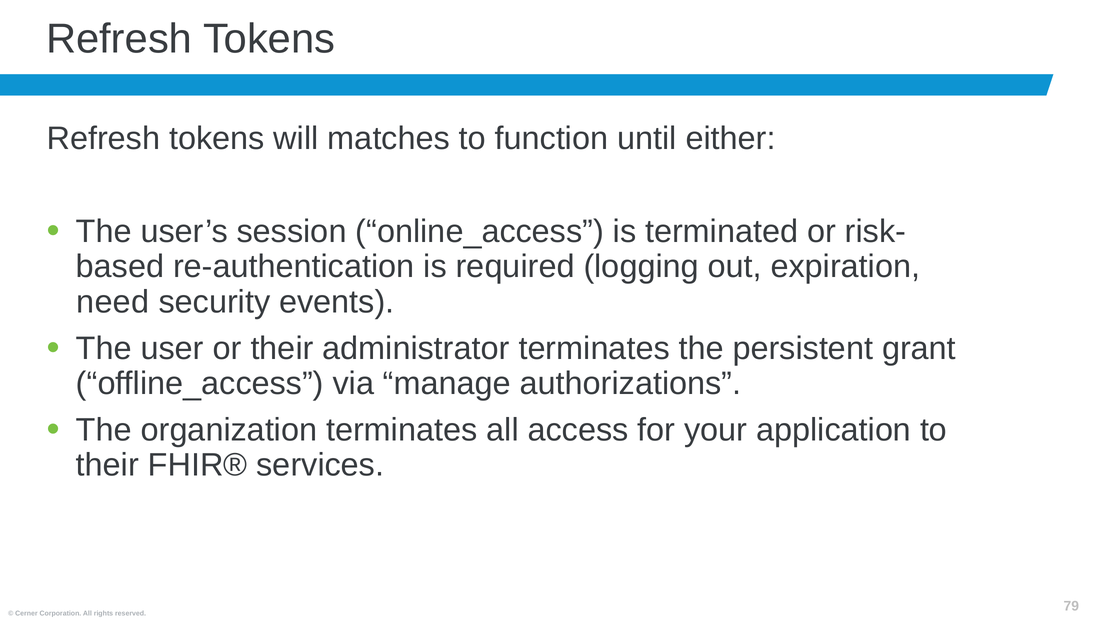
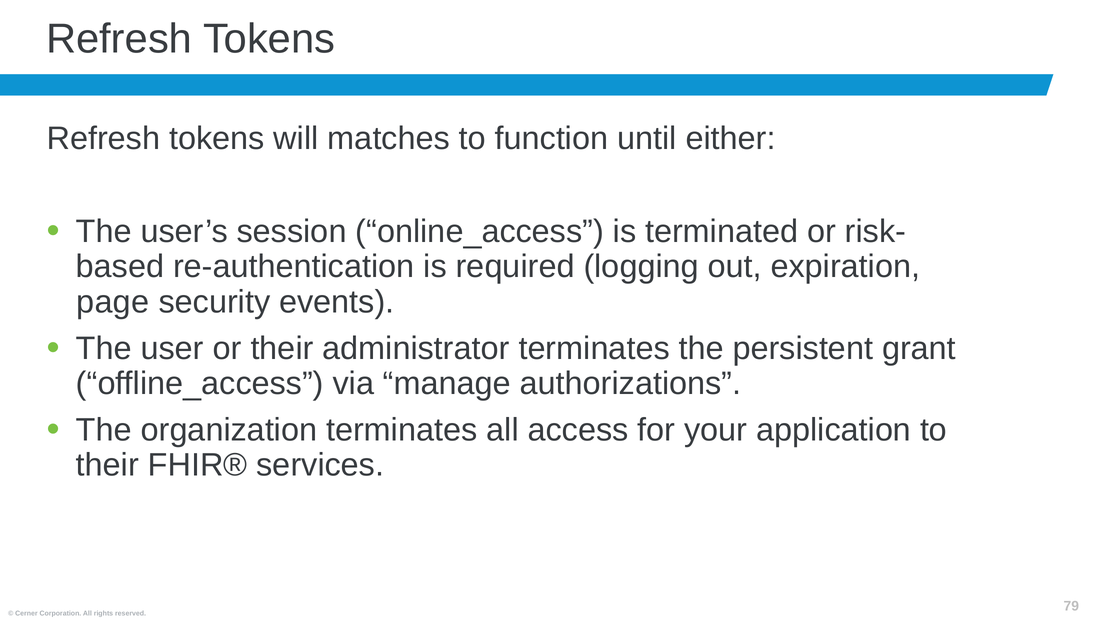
need: need -> page
